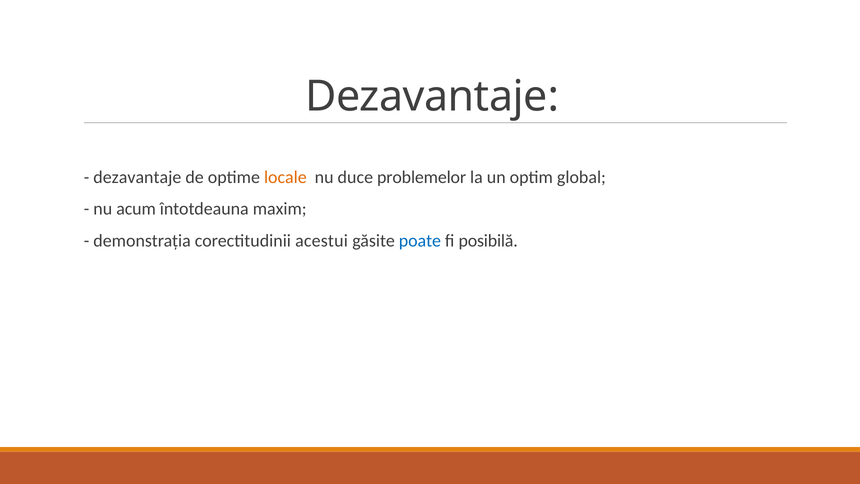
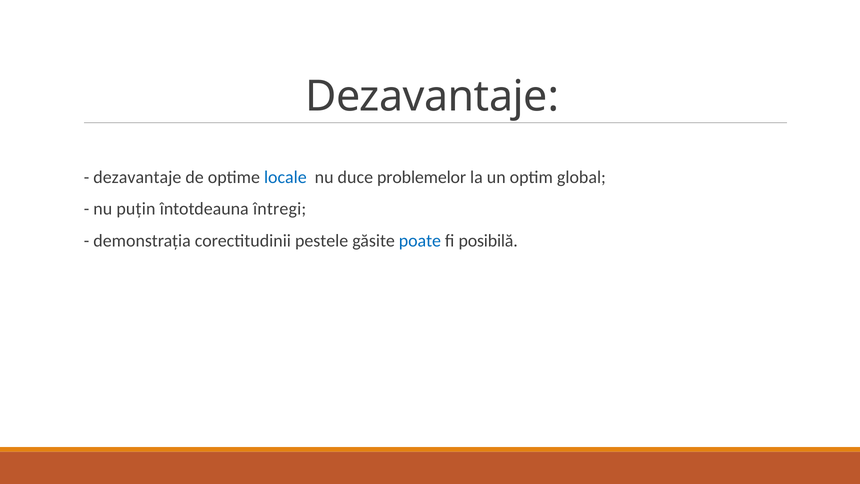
locale colour: orange -> blue
acum: acum -> puțin
maxim: maxim -> întregi
acestui: acestui -> pestele
